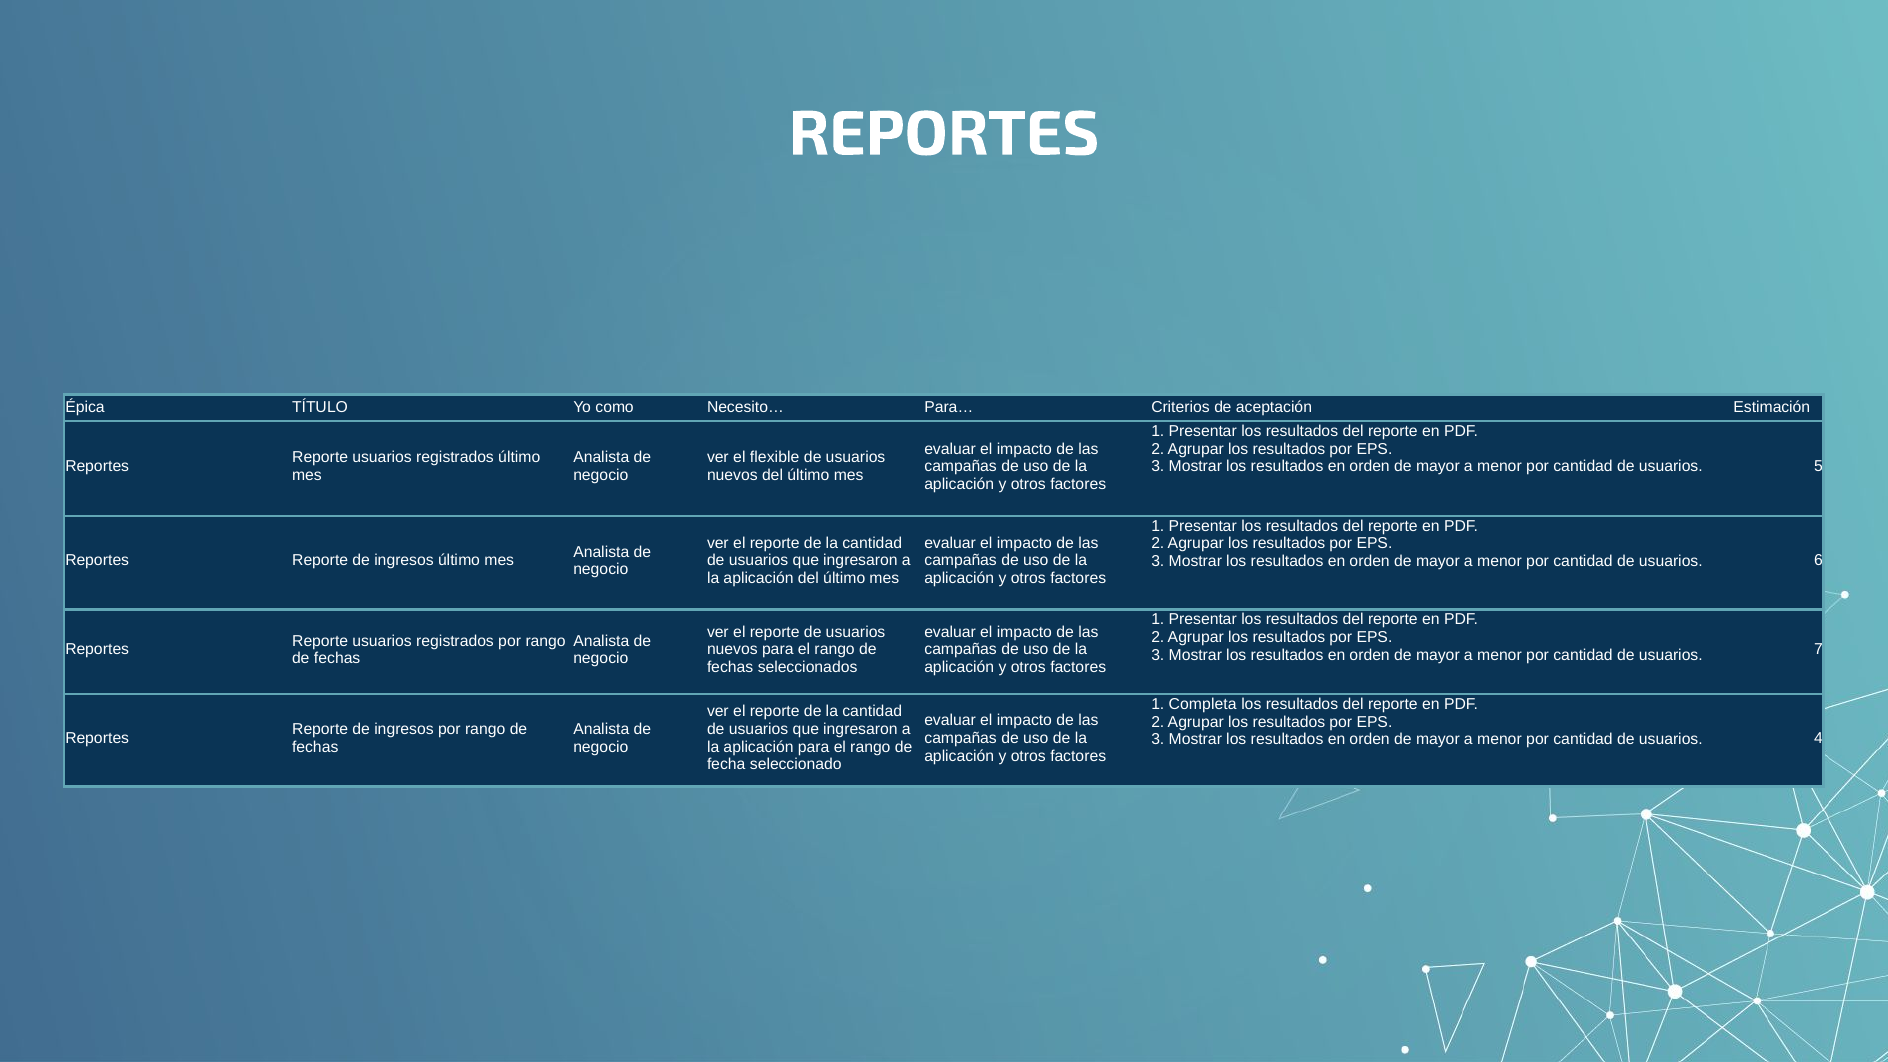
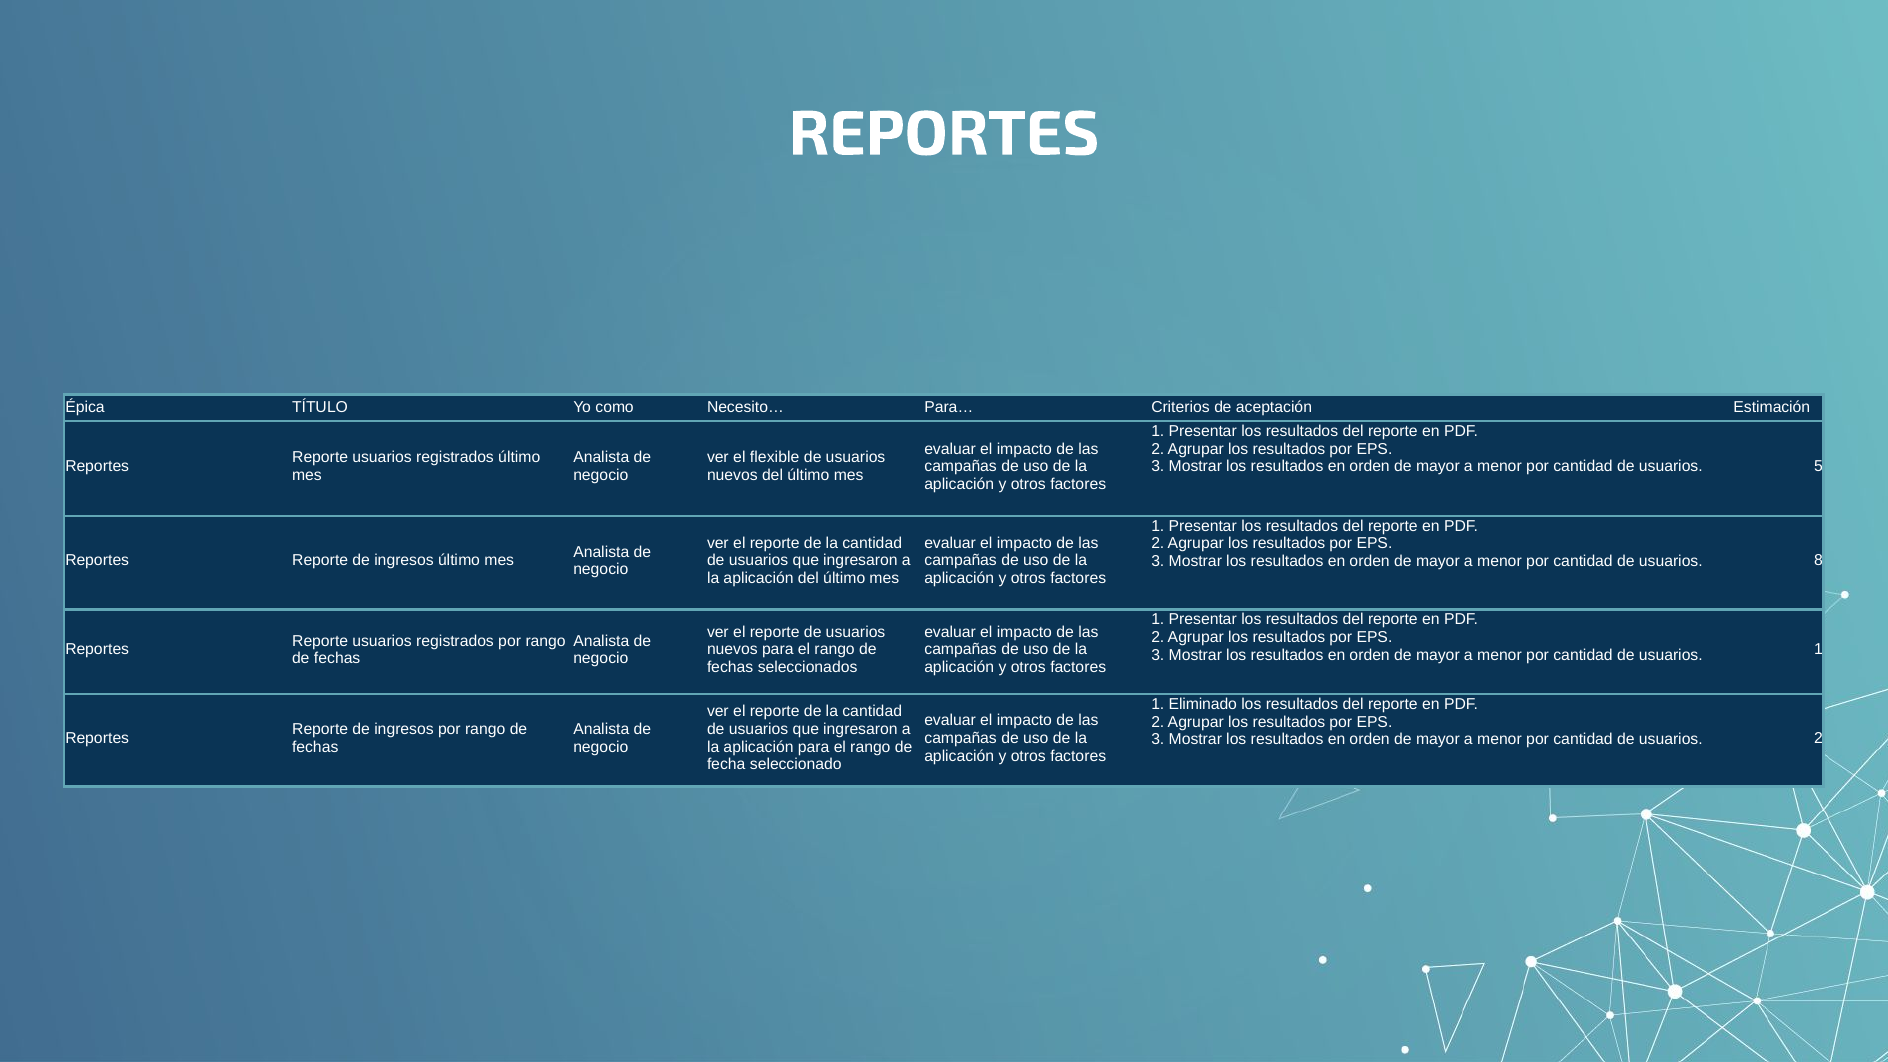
6: 6 -> 8
usuarios 7: 7 -> 1
Completa: Completa -> Eliminado
usuarios 4: 4 -> 2
